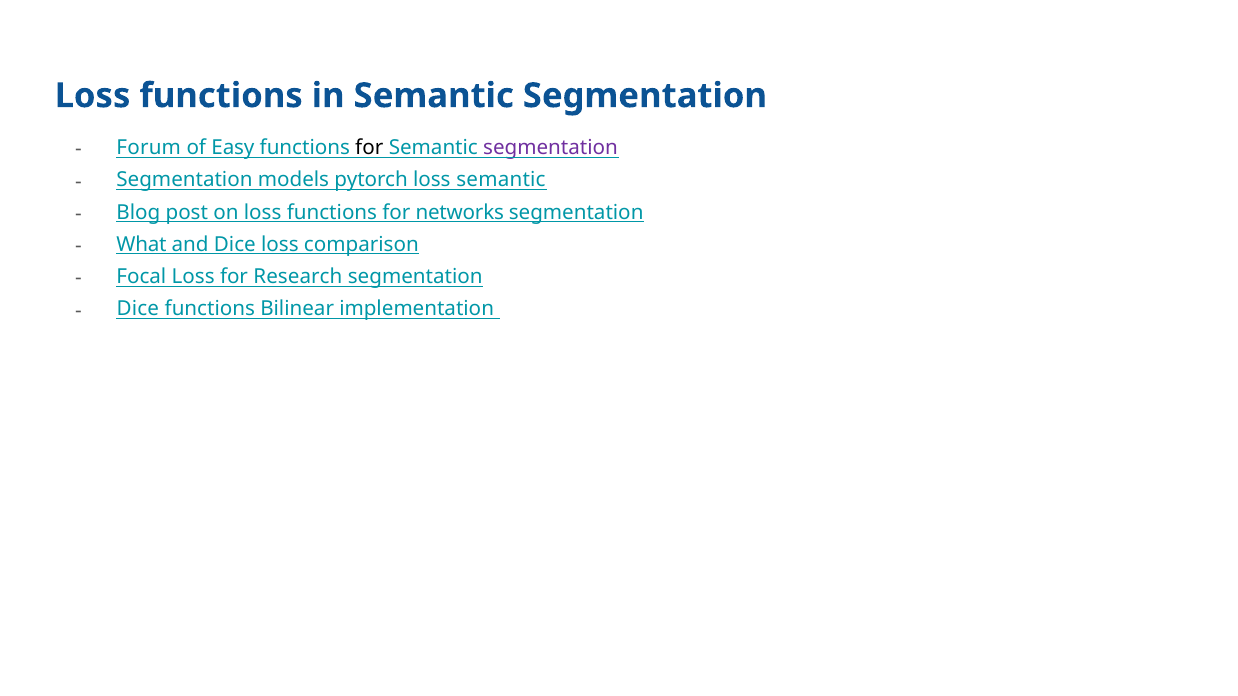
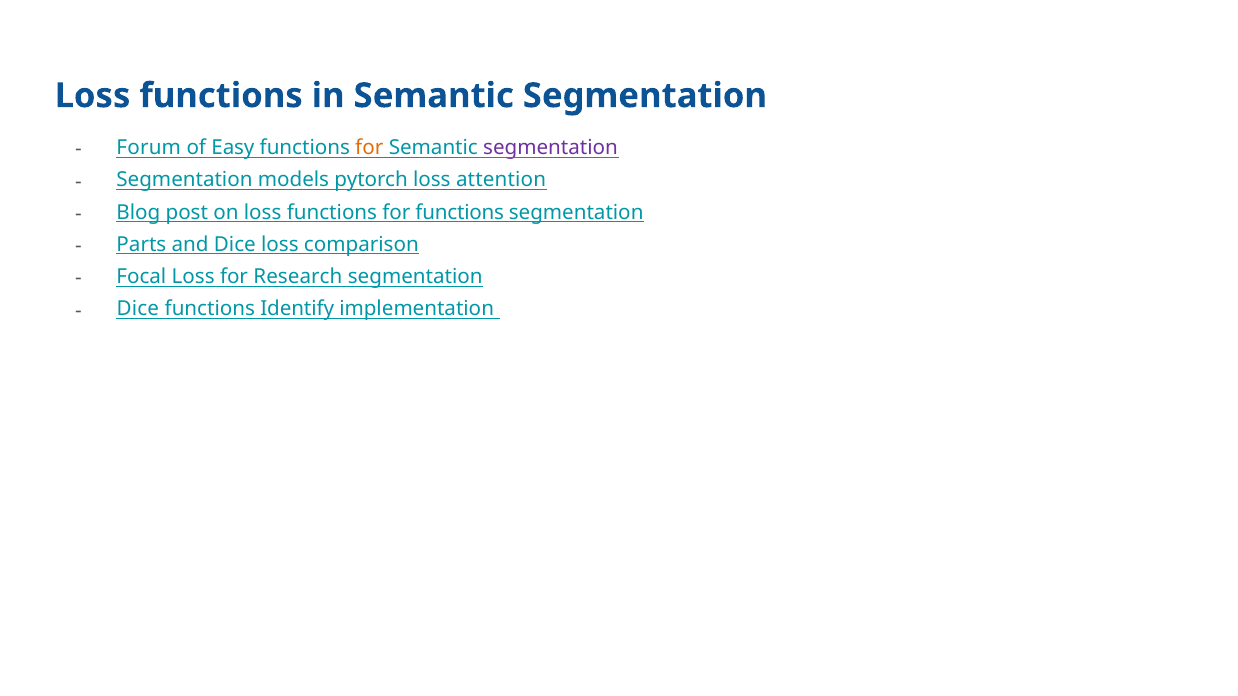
for at (369, 148) colour: black -> orange
loss semantic: semantic -> attention
for networks: networks -> functions
What: What -> Parts
Bilinear: Bilinear -> Identify
